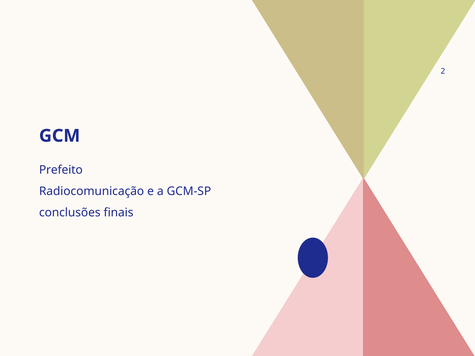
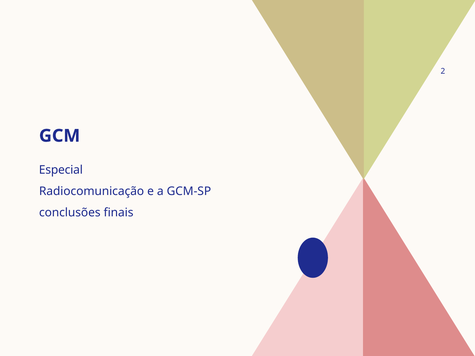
Prefeito: Prefeito -> Especial
